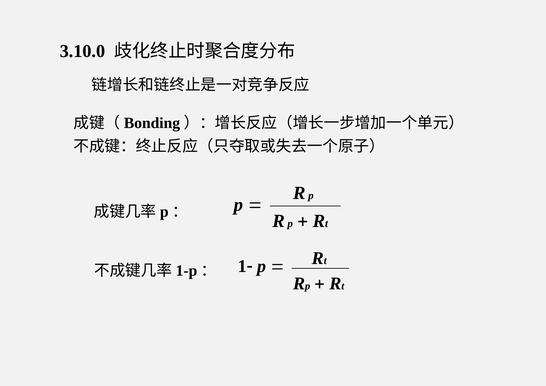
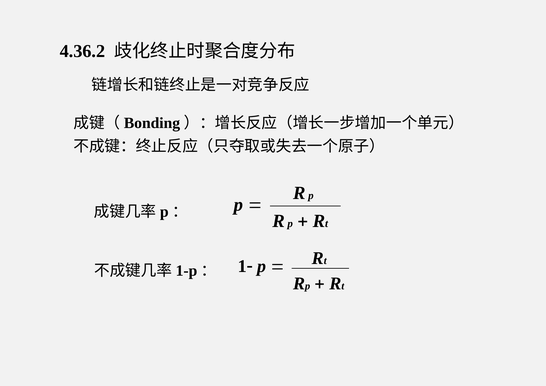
3.10.0: 3.10.0 -> 4.36.2
